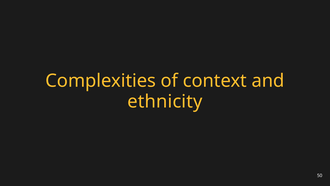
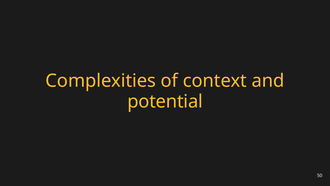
ethnicity: ethnicity -> potential
